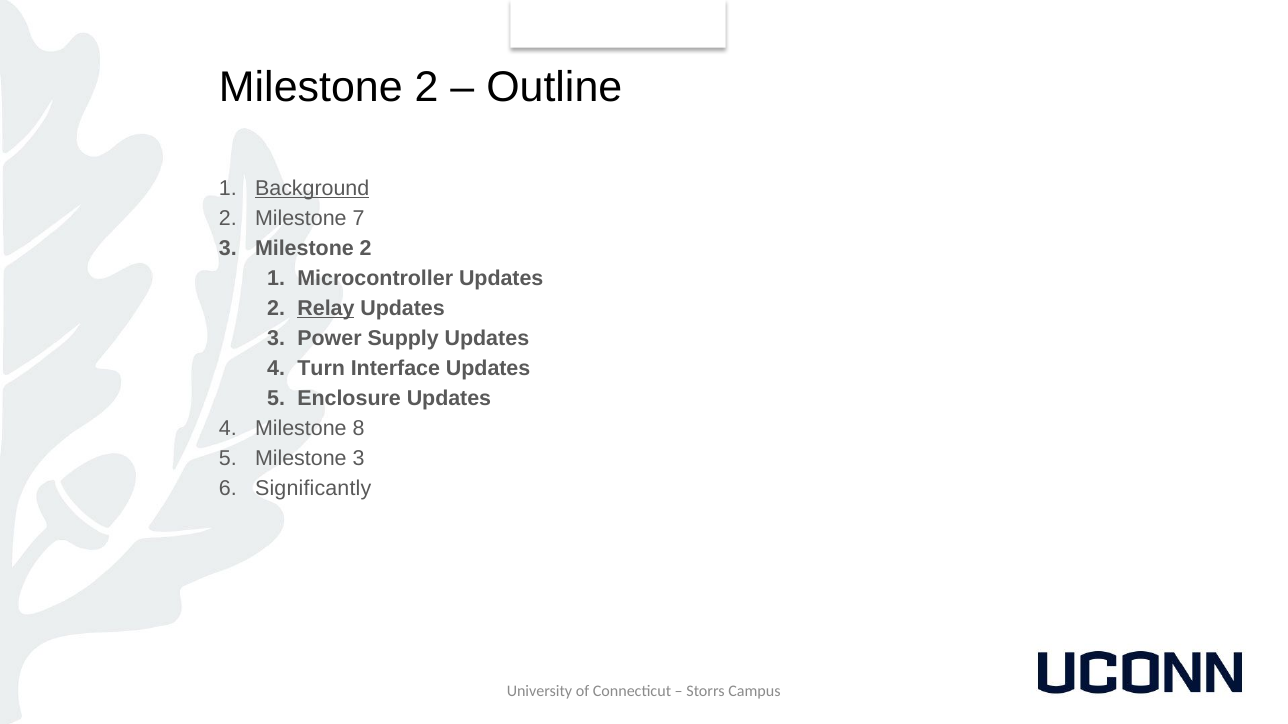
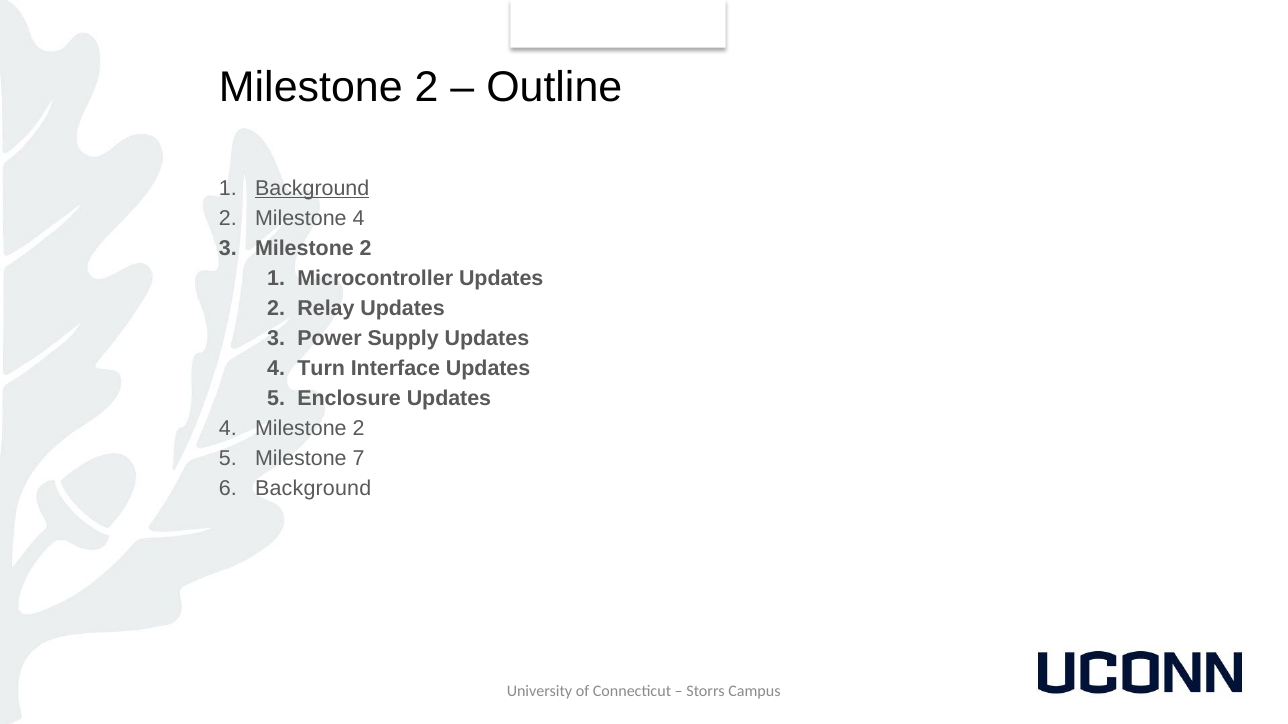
Milestone 7: 7 -> 4
Relay underline: present -> none
4 Milestone 8: 8 -> 2
Milestone 3: 3 -> 7
Significantly at (313, 489): Significantly -> Background
